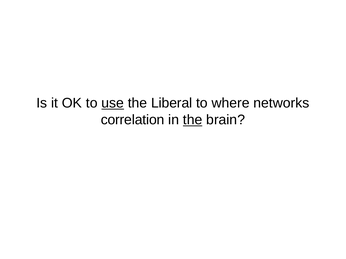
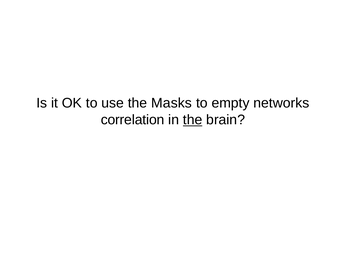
use underline: present -> none
Liberal: Liberal -> Masks
where: where -> empty
